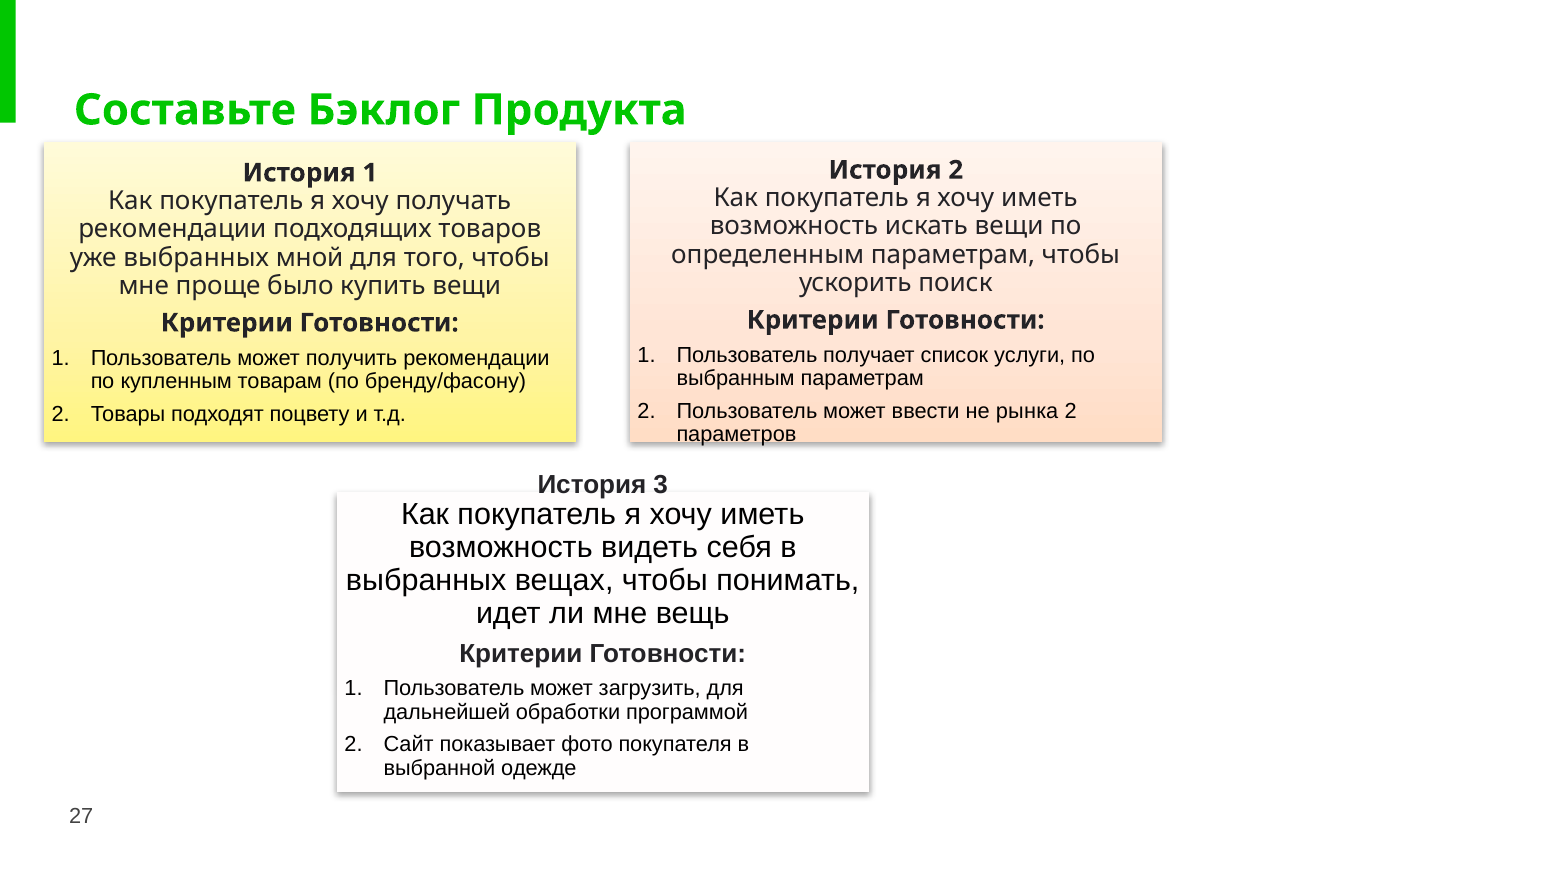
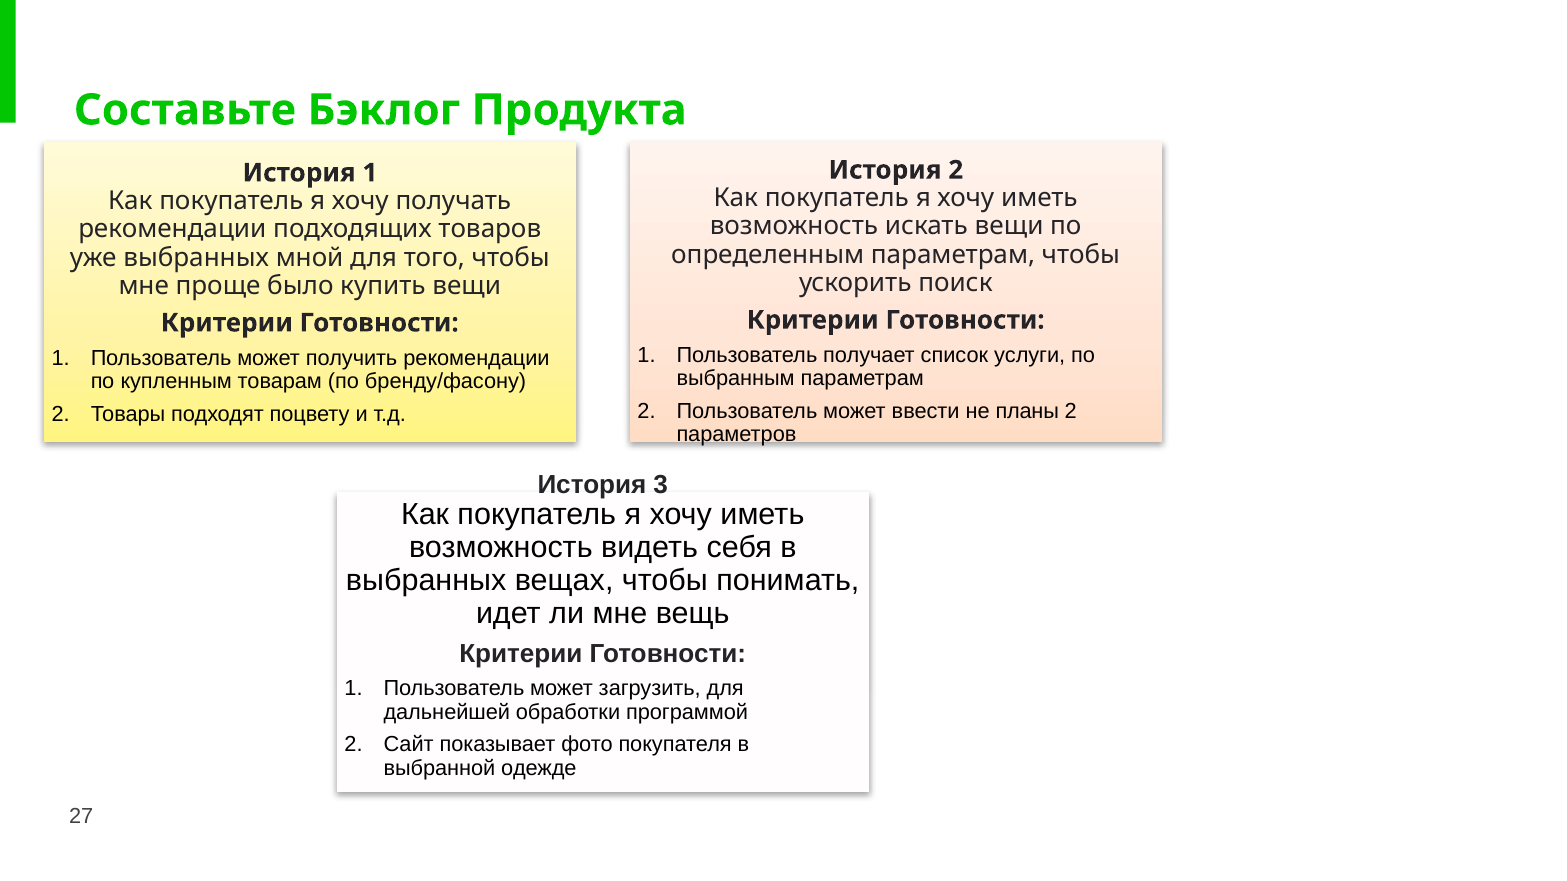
рынка: рынка -> планы
